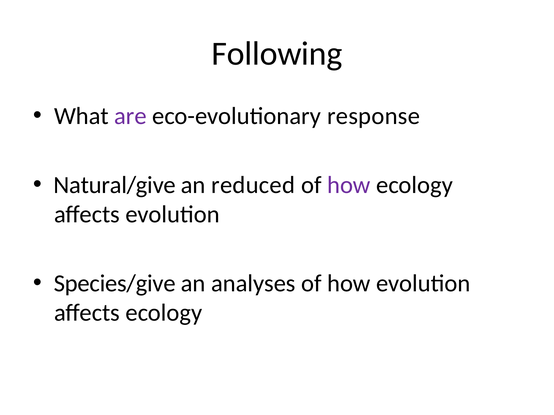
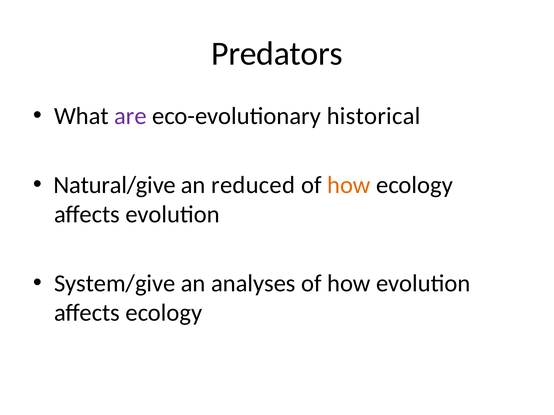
Following: Following -> Predators
response: response -> historical
how at (349, 185) colour: purple -> orange
Species/give: Species/give -> System/give
